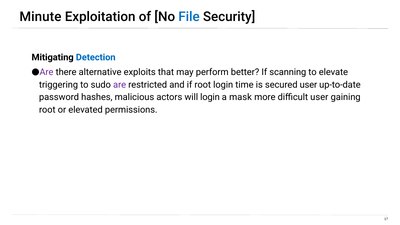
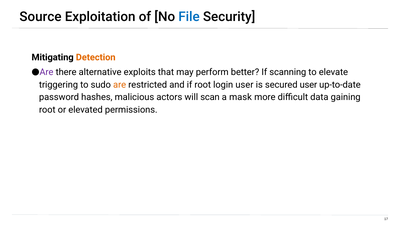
Minute: Minute -> Source
Detection colour: blue -> orange
are at (120, 85) colour: purple -> orange
login time: time -> user
will login: login -> scan
difficult user: user -> data
